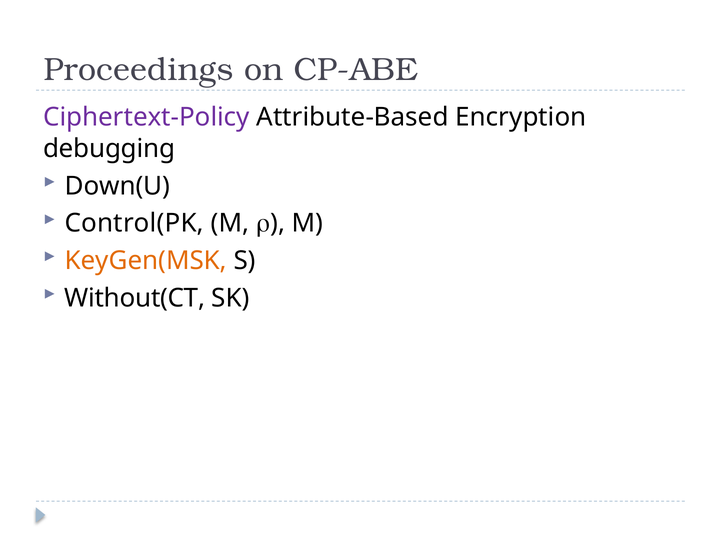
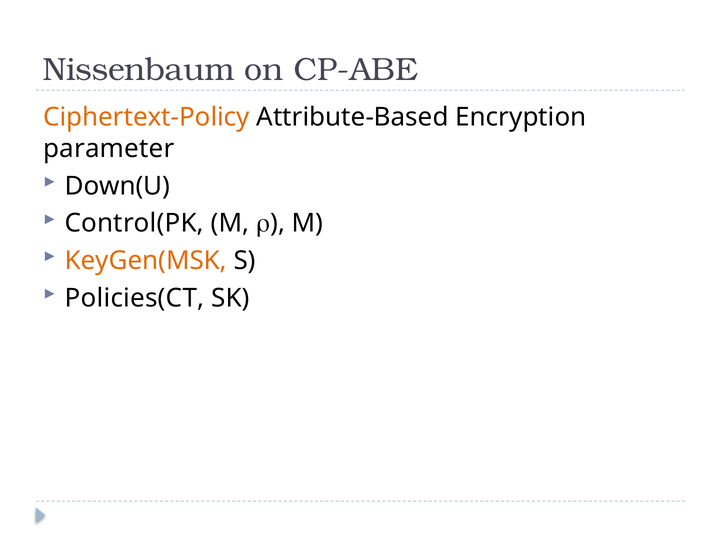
Proceedings: Proceedings -> Nissenbaum
Ciphertext-Policy colour: purple -> orange
debugging: debugging -> parameter
Without(CT: Without(CT -> Policies(CT
